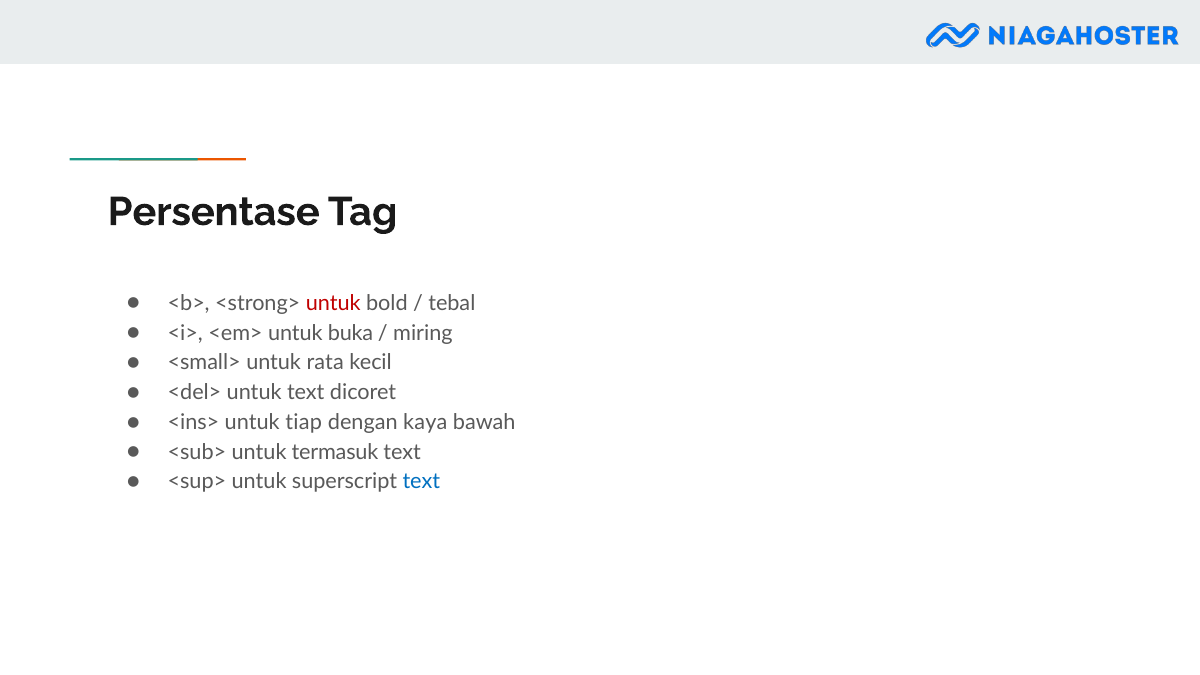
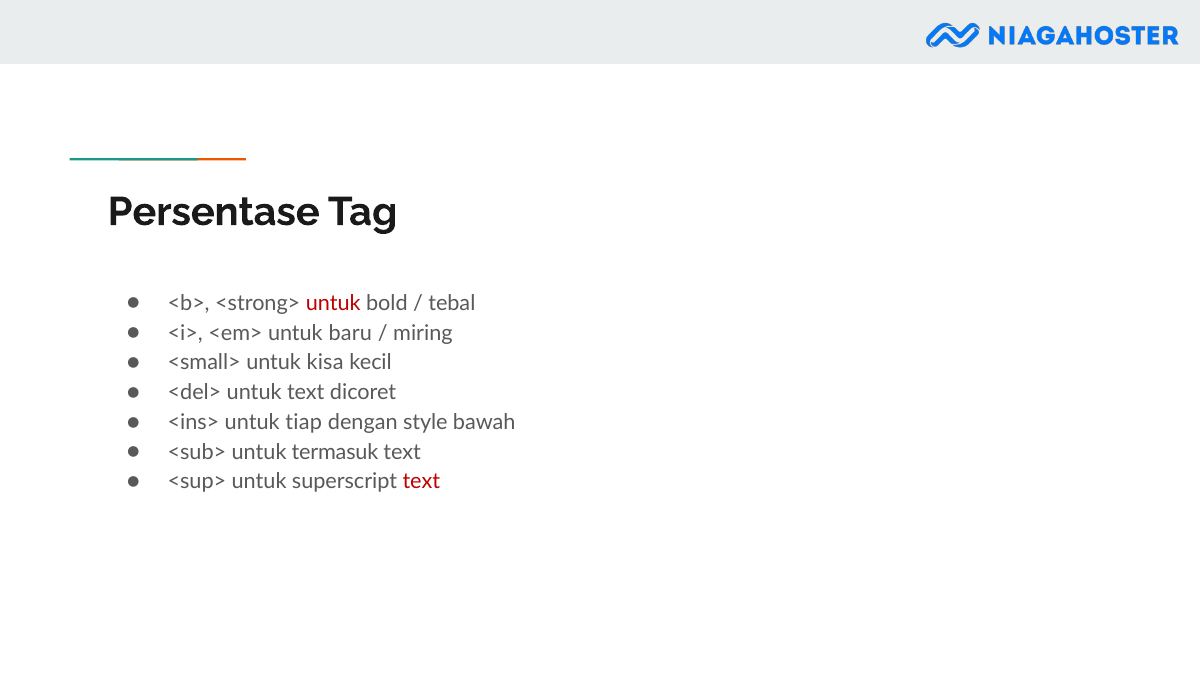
buka: buka -> baru
rata: rata -> kisa
kaya: kaya -> style
text at (421, 482) colour: blue -> red
